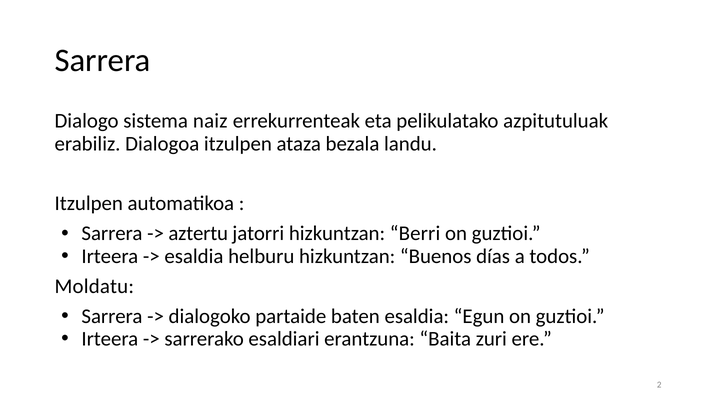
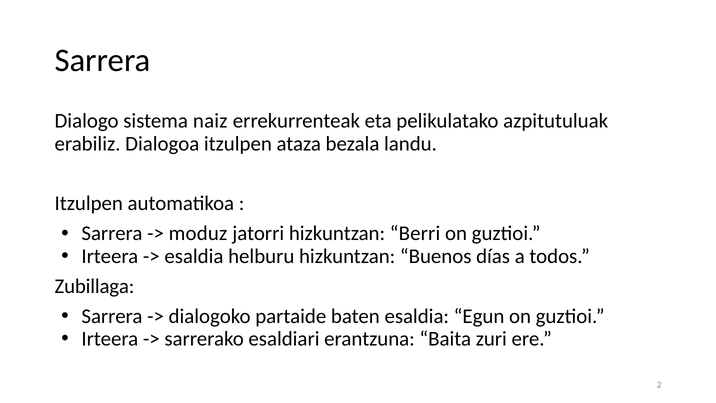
aztertu: aztertu -> moduz
Moldatu: Moldatu -> Zubillaga
